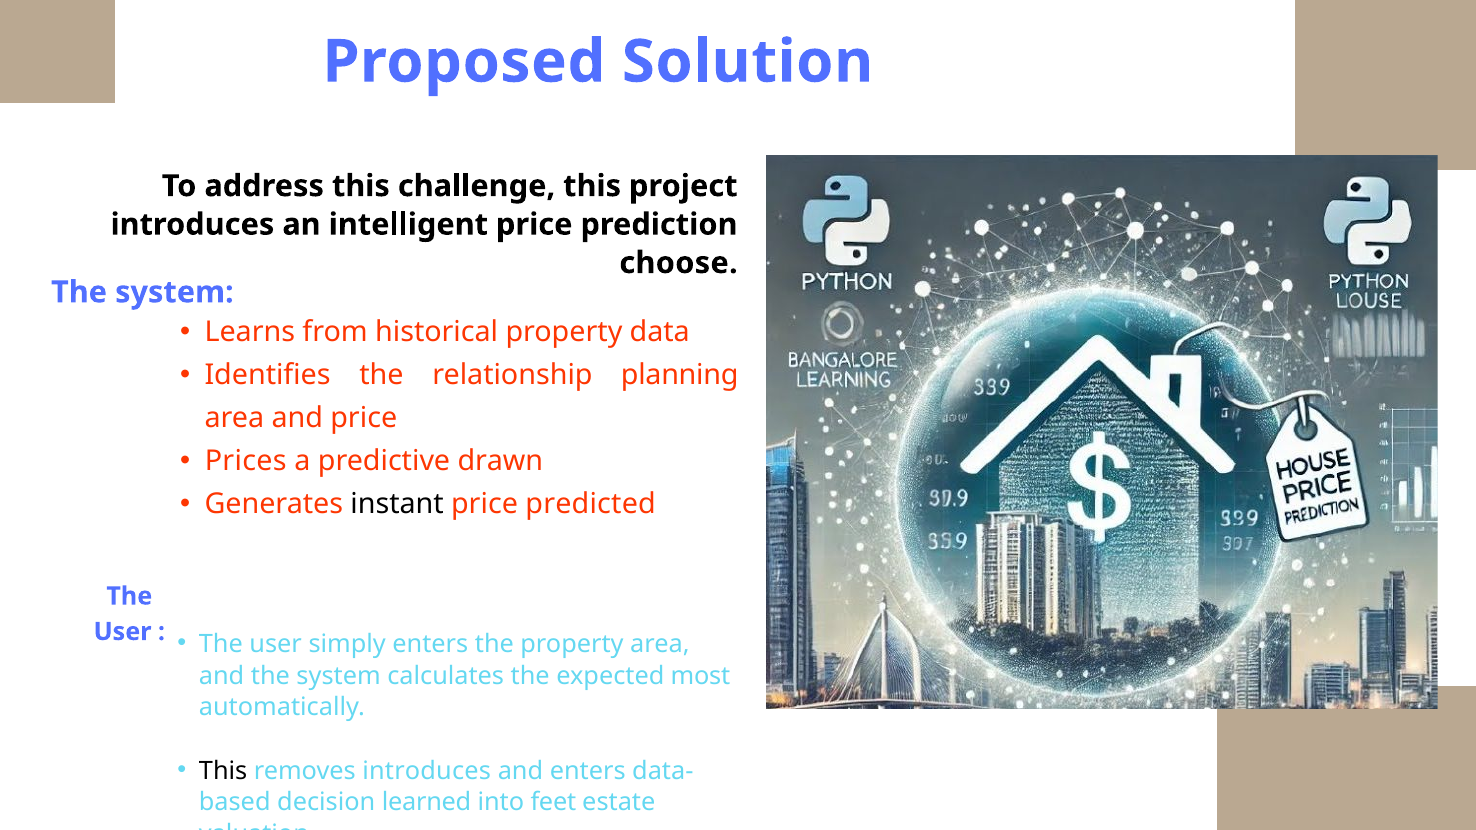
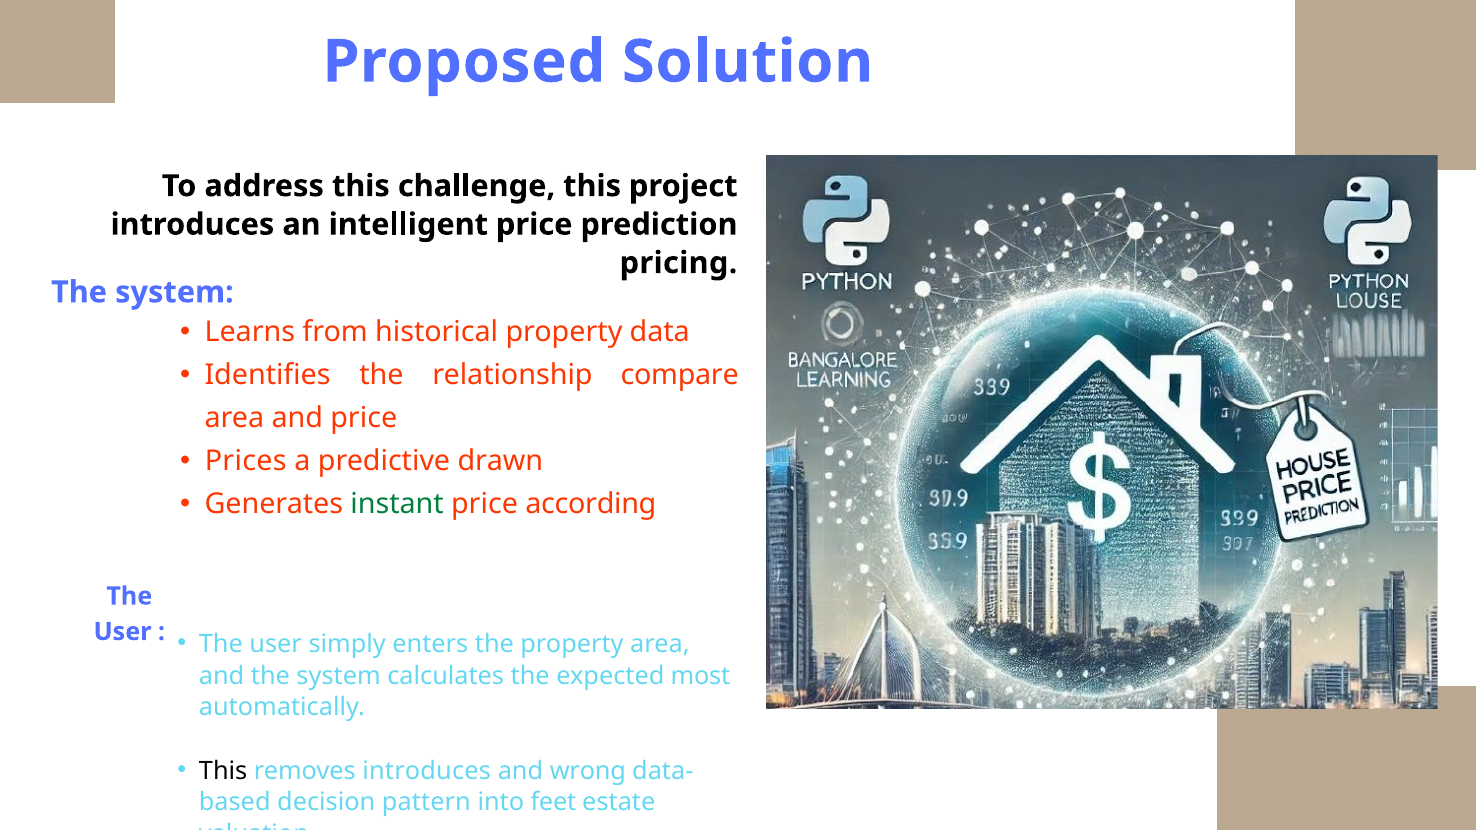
choose: choose -> pricing
planning: planning -> compare
instant colour: black -> green
predicted: predicted -> according
and enters: enters -> wrong
learned: learned -> pattern
